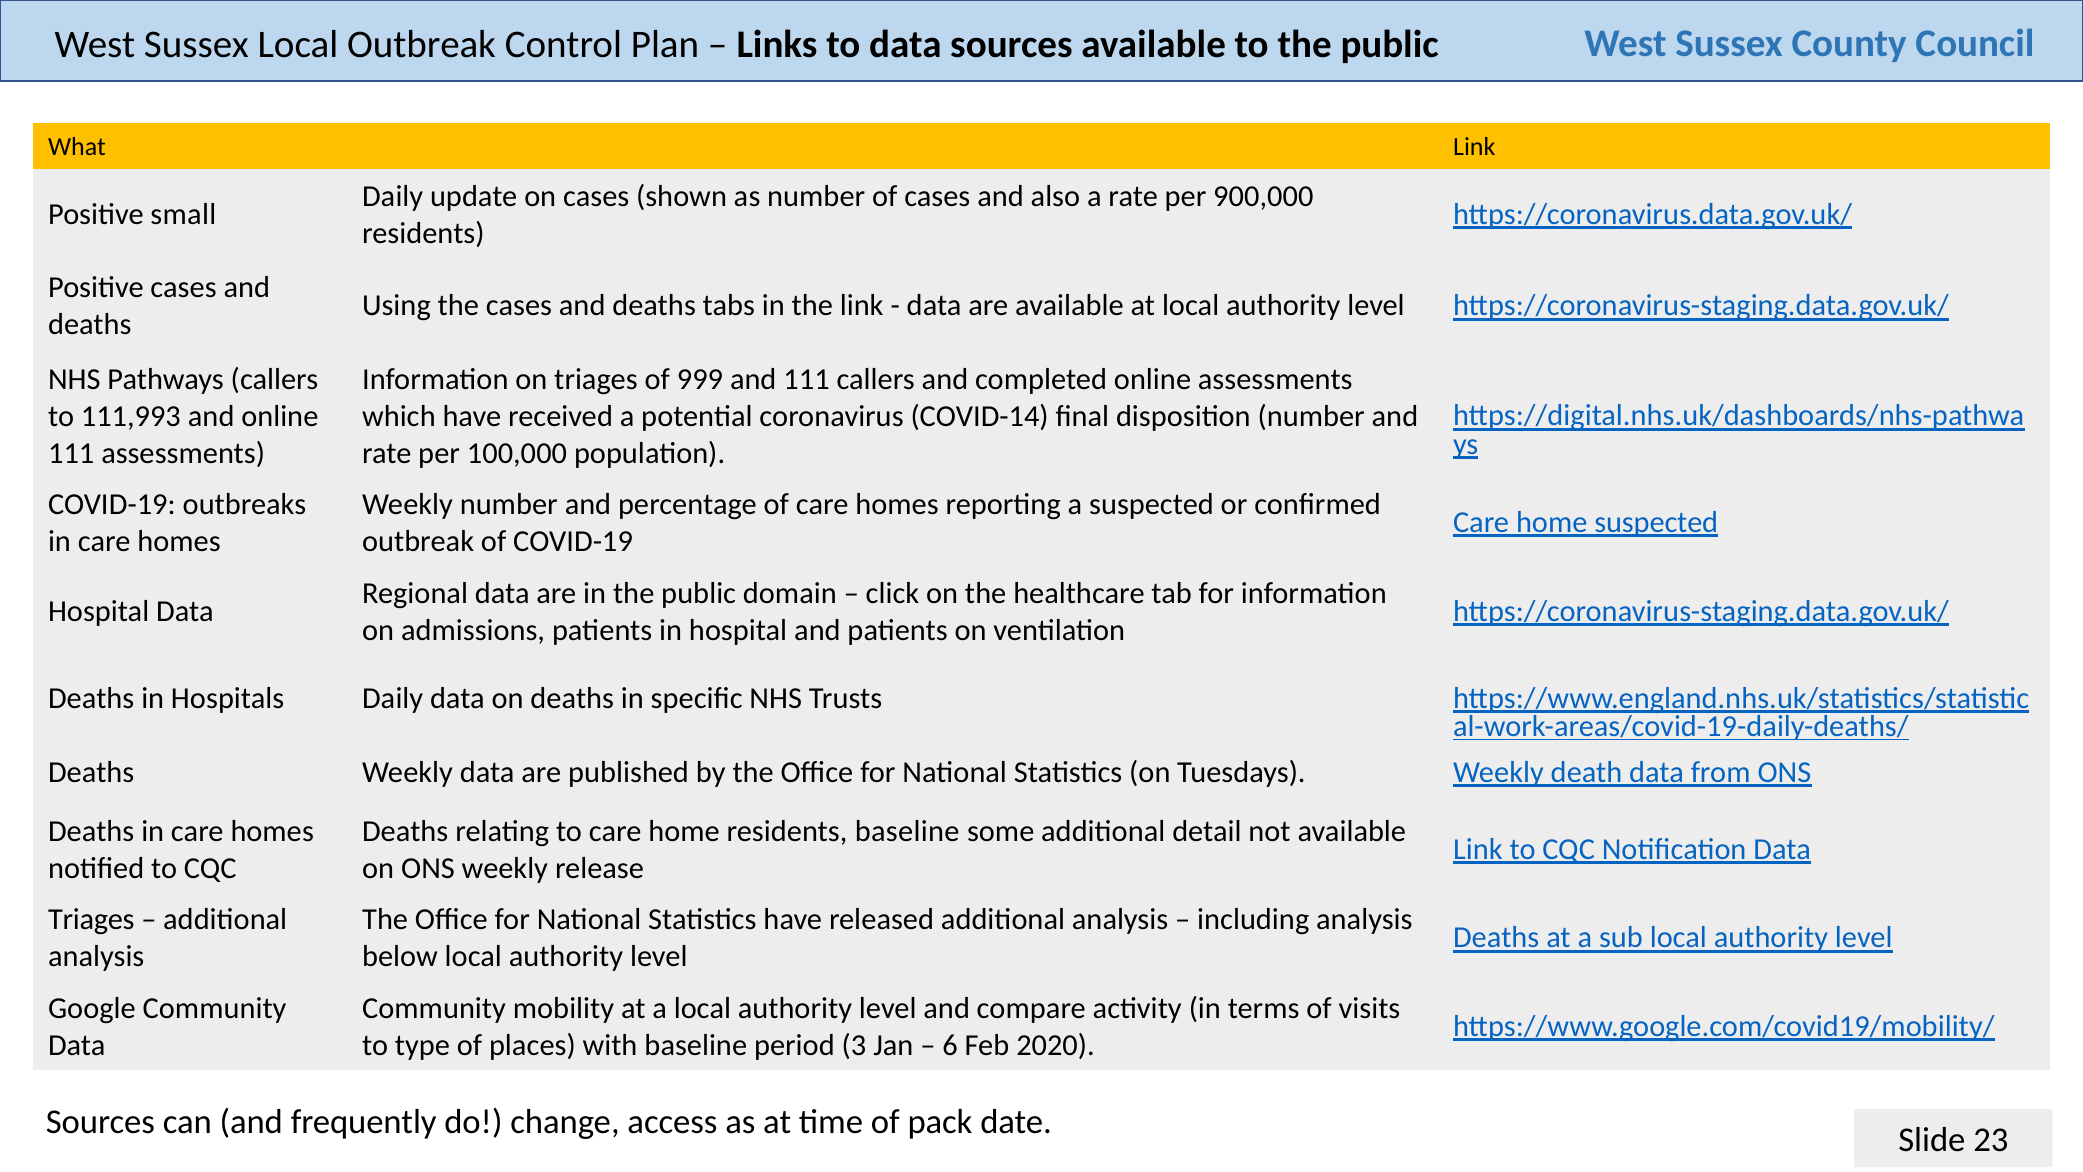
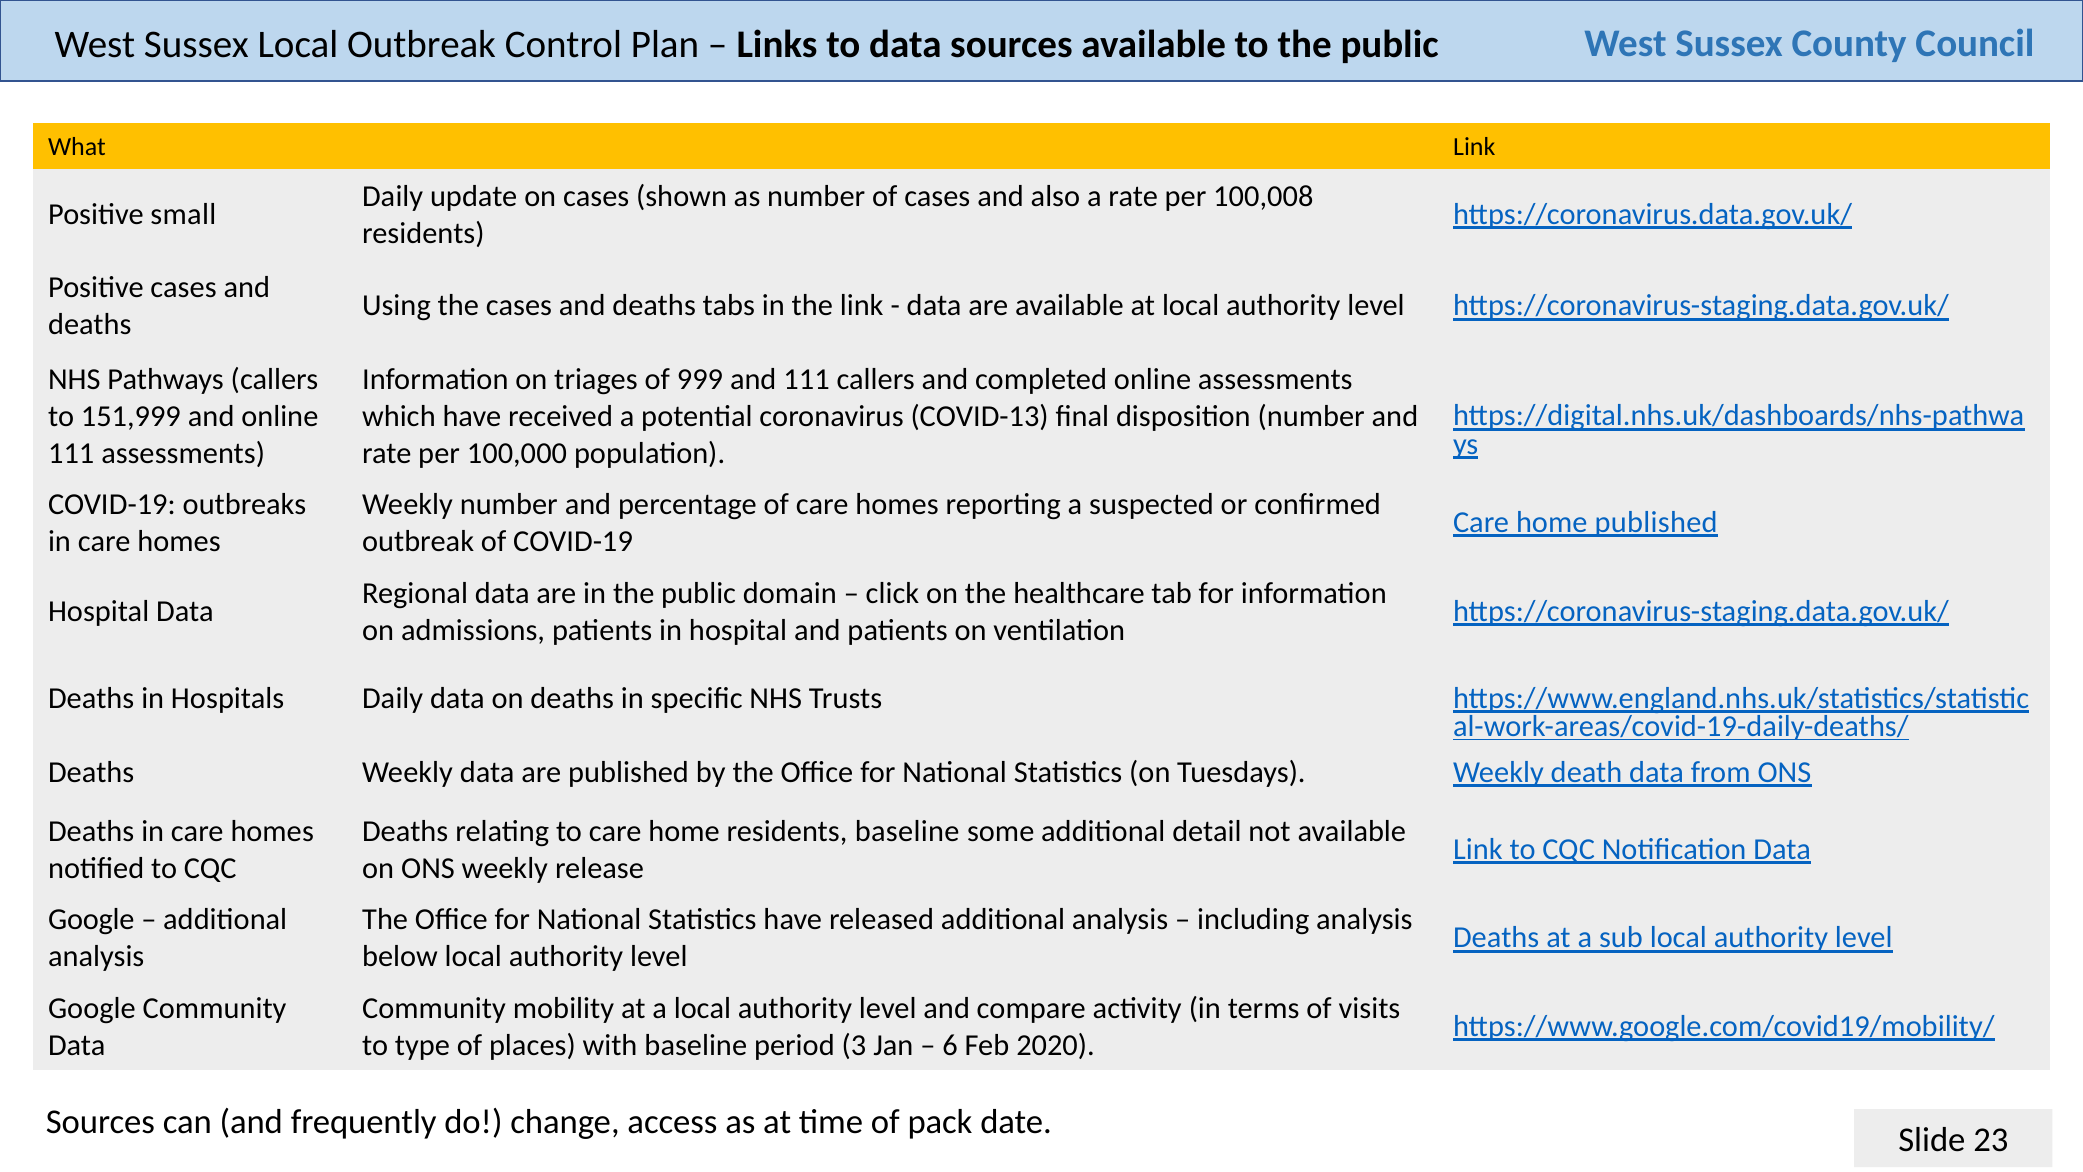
900,000: 900,000 -> 100,008
111,993: 111,993 -> 151,999
COVID-14: COVID-14 -> COVID-13
home suspected: suspected -> published
Triages at (91, 920): Triages -> Google
